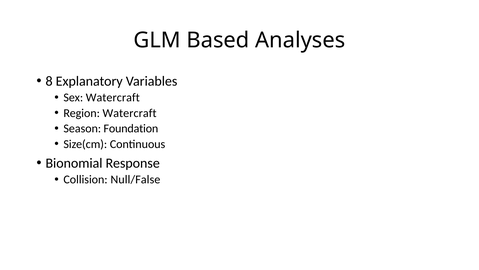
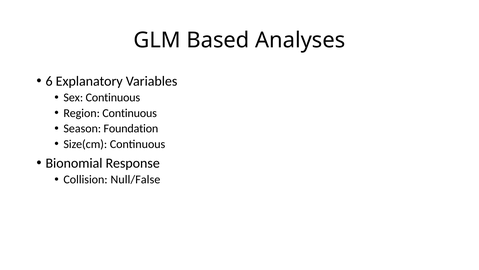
8: 8 -> 6
Sex Watercraft: Watercraft -> Continuous
Region Watercraft: Watercraft -> Continuous
